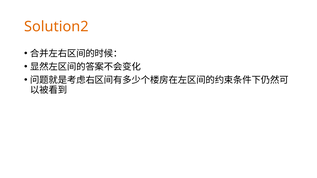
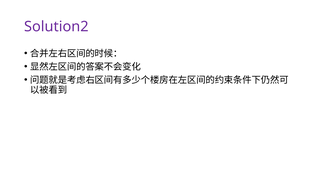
Solution2 colour: orange -> purple
